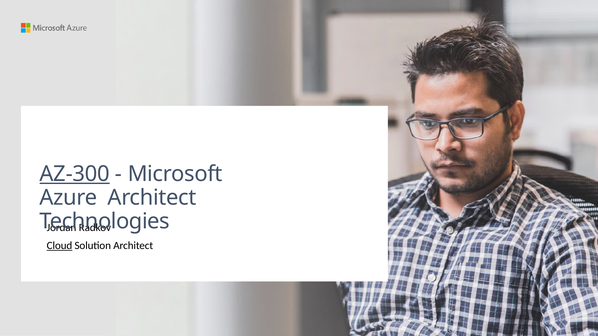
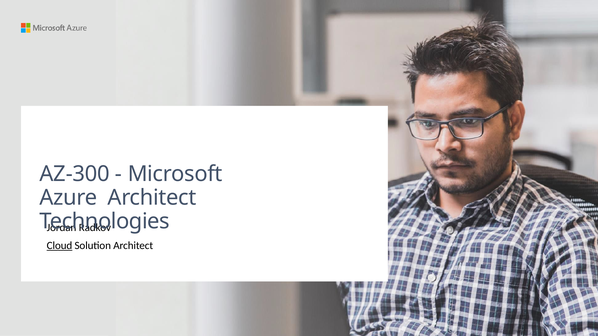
AZ-300 underline: present -> none
